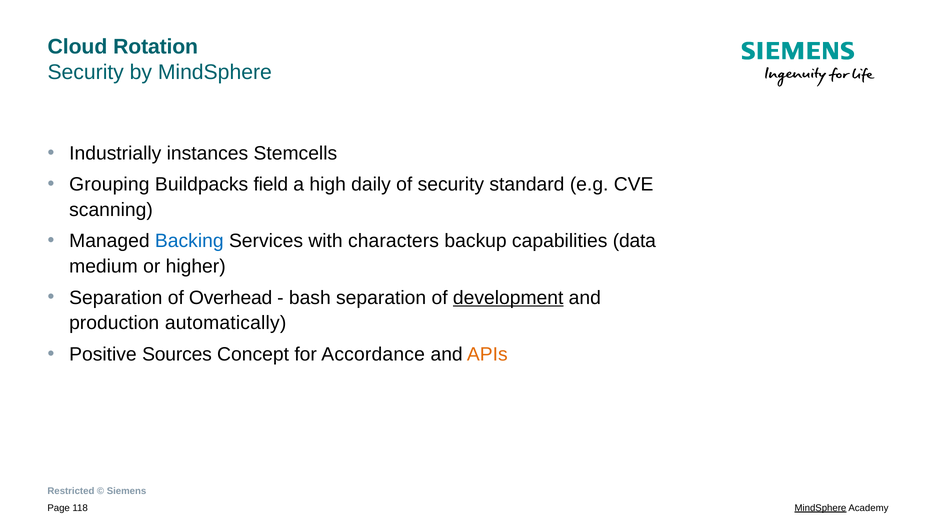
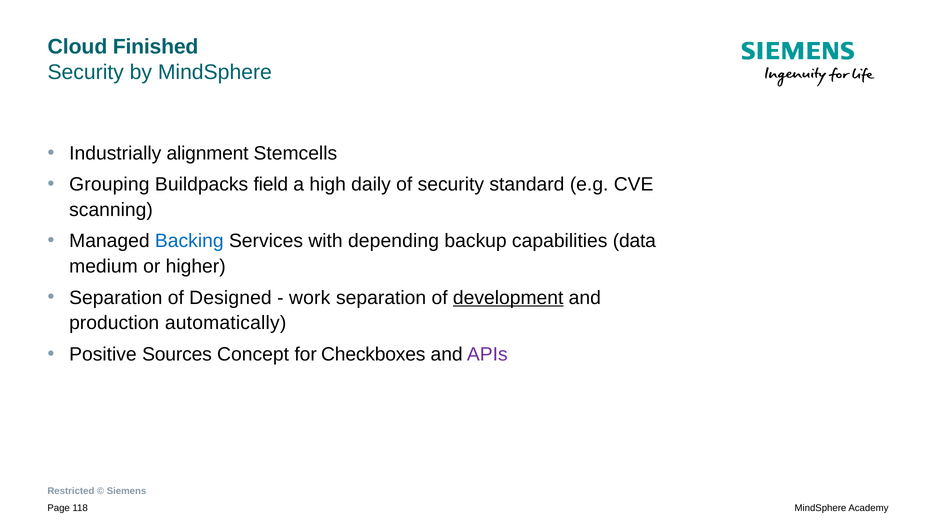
Rotation: Rotation -> Finished
instances: instances -> alignment
characters: characters -> depending
Overhead: Overhead -> Designed
bash: bash -> work
Accordance: Accordance -> Checkboxes
APIs colour: orange -> purple
MindSphere at (820, 508) underline: present -> none
